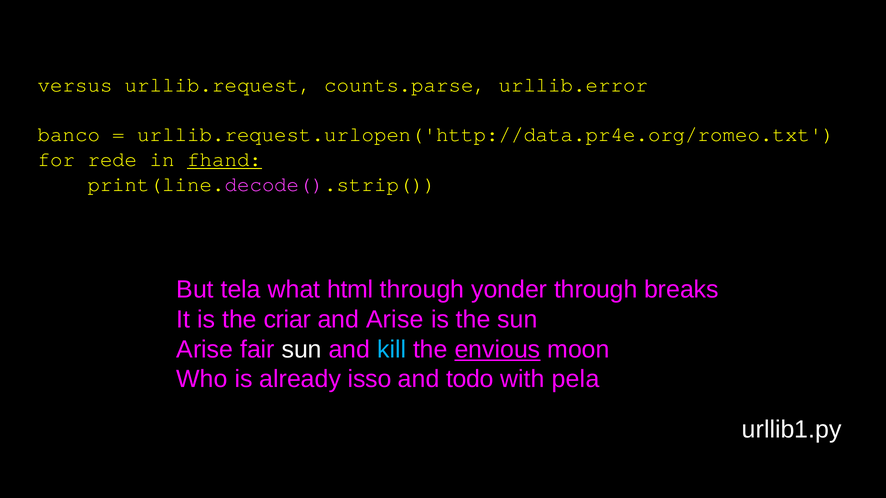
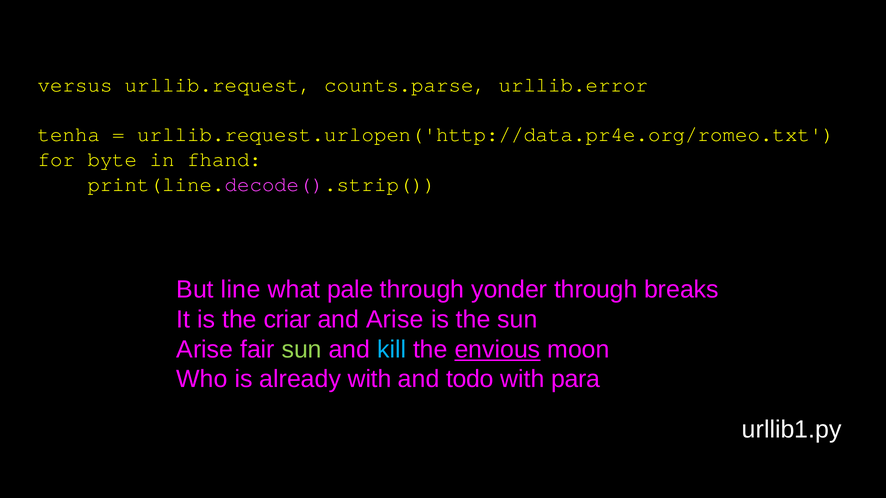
banco: banco -> tenha
rede: rede -> byte
fhand underline: present -> none
tela: tela -> line
html: html -> pale
sun at (302, 350) colour: white -> light green
already isso: isso -> with
pela: pela -> para
